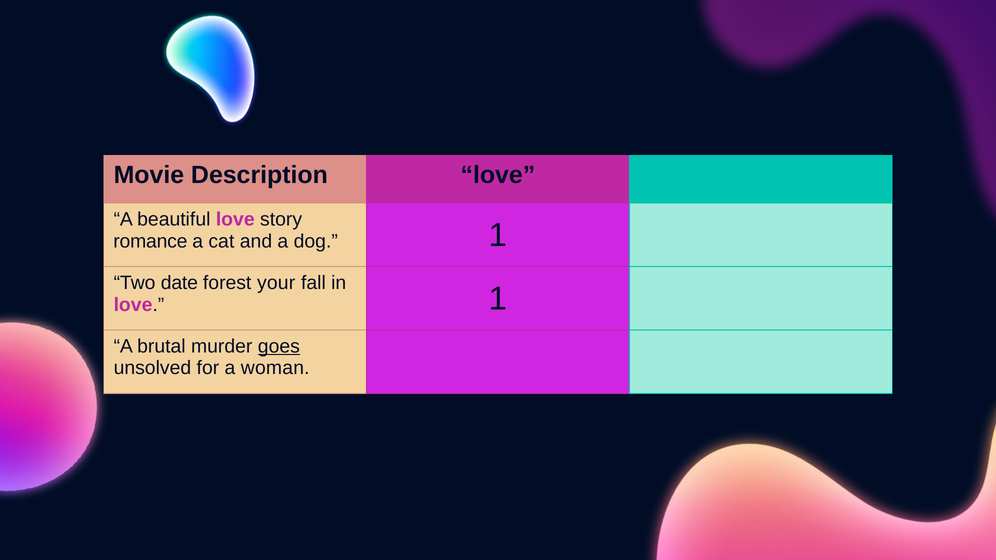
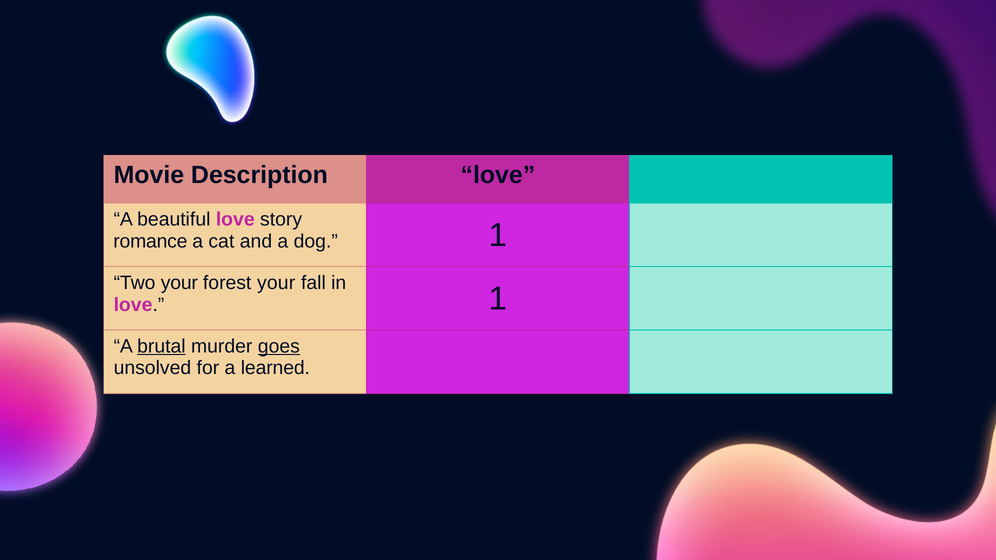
Two date: date -> your
brutal underline: none -> present
woman: woman -> learned
